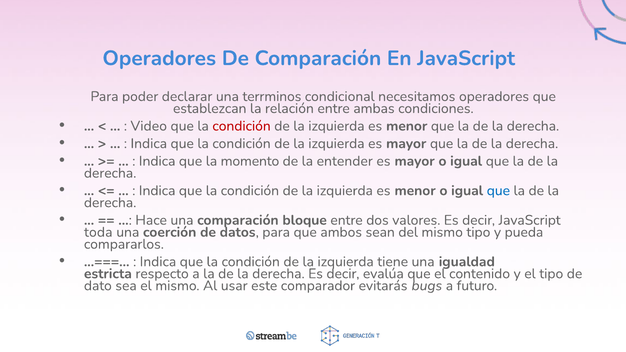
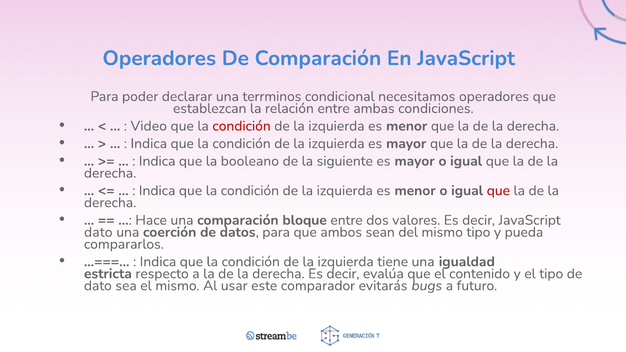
momento: momento -> booleano
entender: entender -> siguiente
que at (498, 191) colour: blue -> red
toda at (98, 232): toda -> dato
